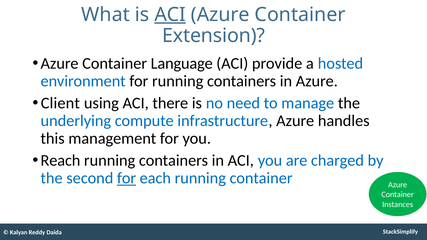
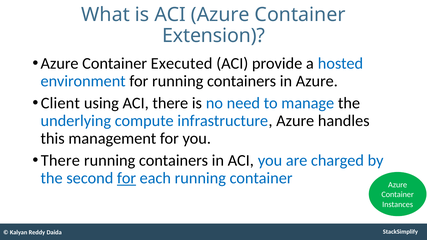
ACI at (170, 15) underline: present -> none
Language: Language -> Executed
Reach at (60, 161): Reach -> There
